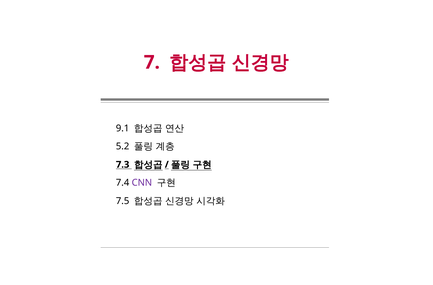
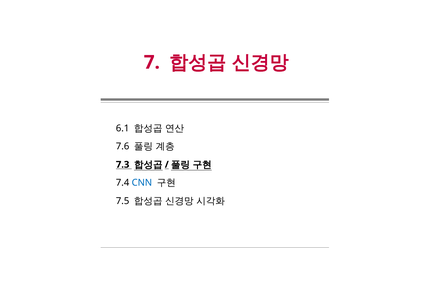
9.1: 9.1 -> 6.1
5.2: 5.2 -> 7.6
CNN colour: purple -> blue
